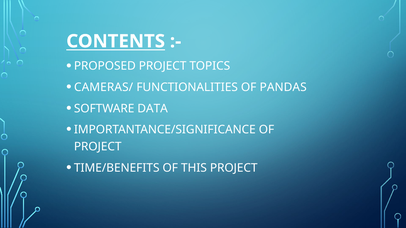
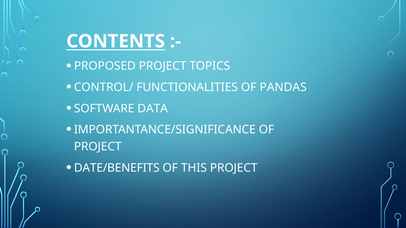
CAMERAS/: CAMERAS/ -> CONTROL/
TIME/BENEFITS: TIME/BENEFITS -> DATE/BENEFITS
